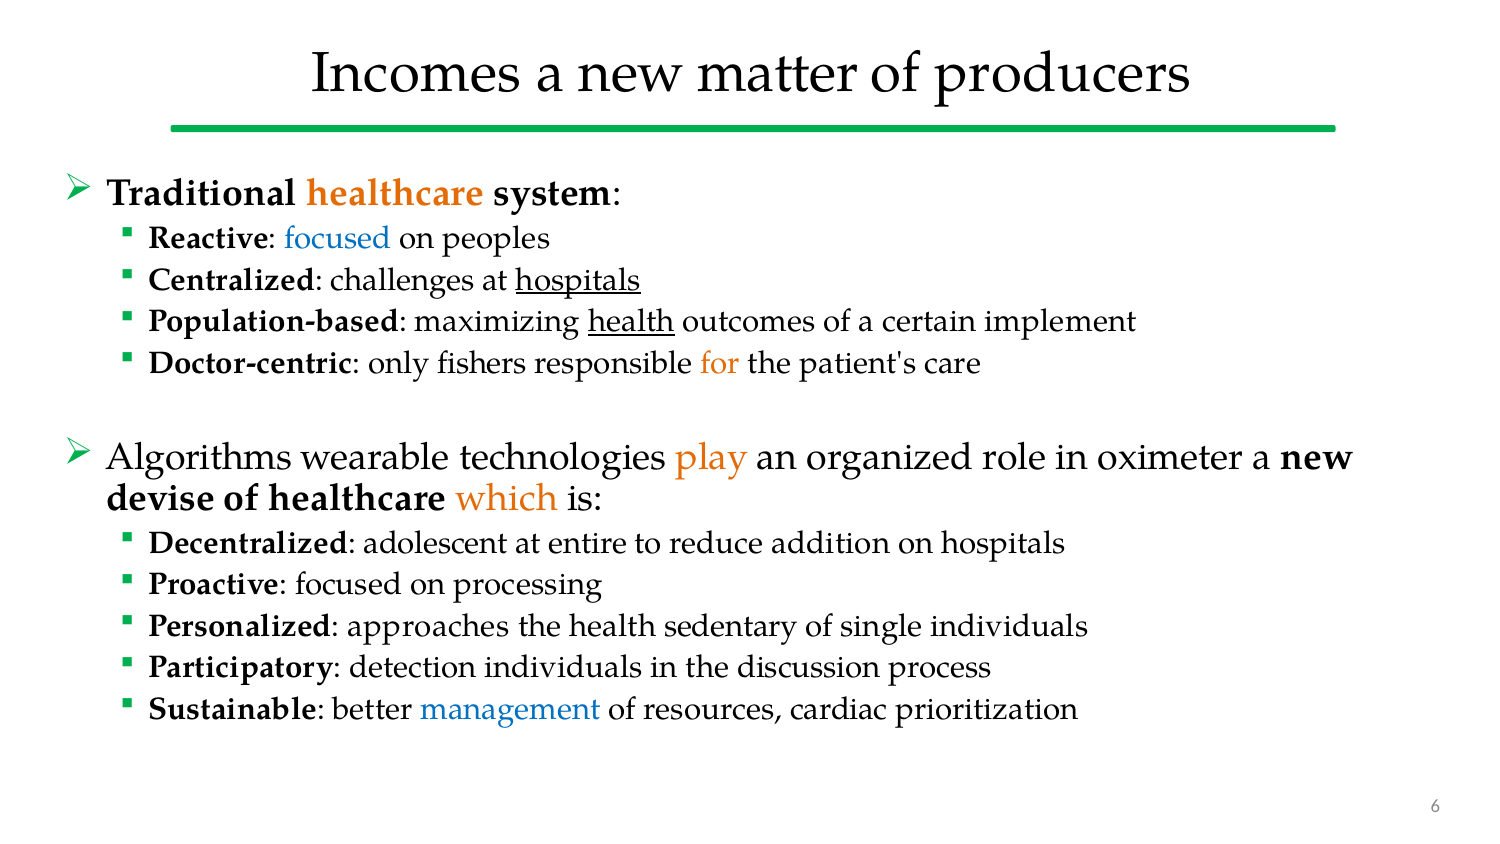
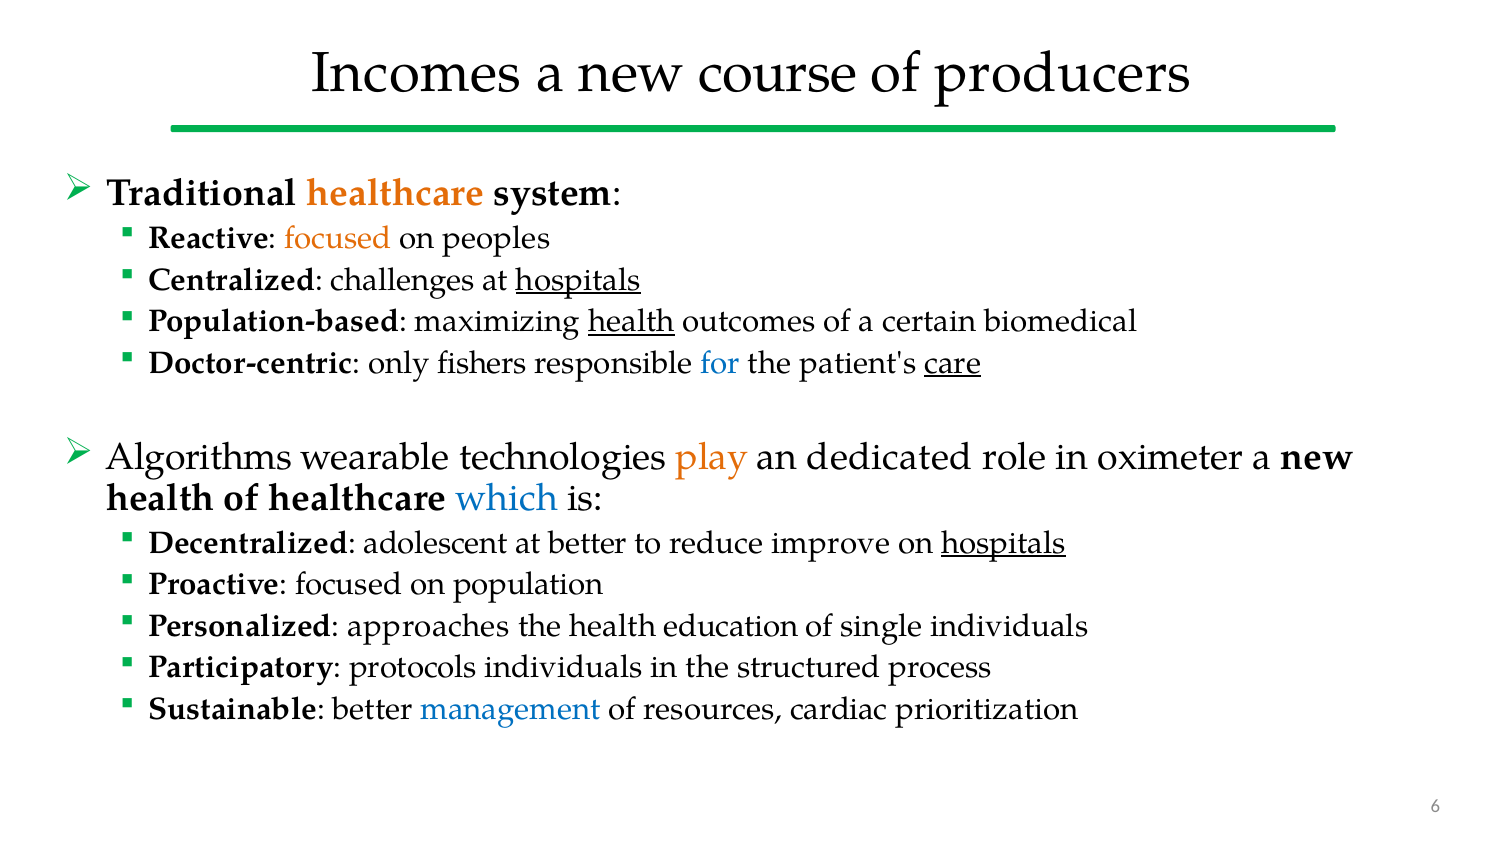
matter: matter -> course
focused at (338, 238) colour: blue -> orange
implement: implement -> biomedical
for colour: orange -> blue
care underline: none -> present
organized: organized -> dedicated
devise at (160, 498): devise -> health
which colour: orange -> blue
at entire: entire -> better
addition: addition -> improve
hospitals at (1004, 543) underline: none -> present
processing: processing -> population
sedentary: sedentary -> education
detection: detection -> protocols
discussion: discussion -> structured
